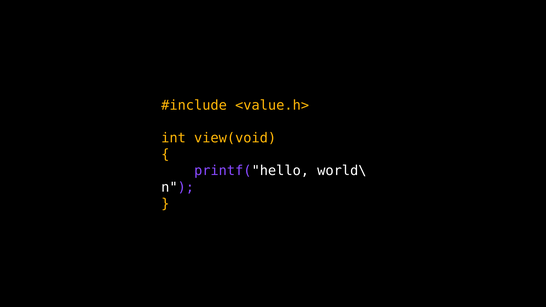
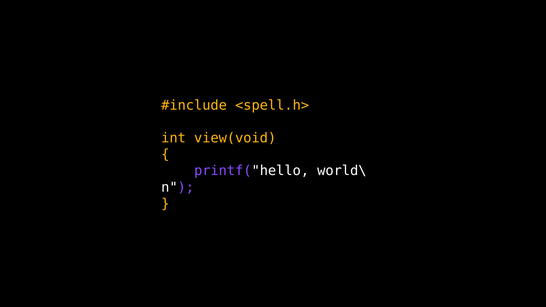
<value.h>: <value.h> -> <spell.h>
